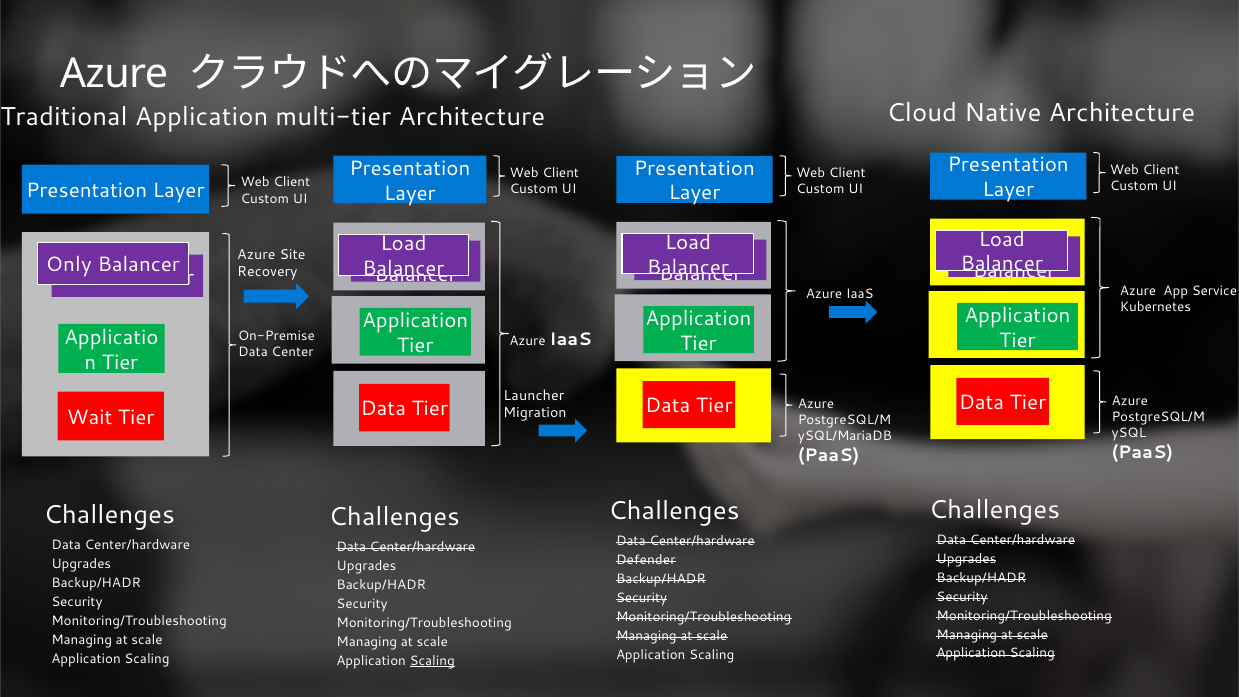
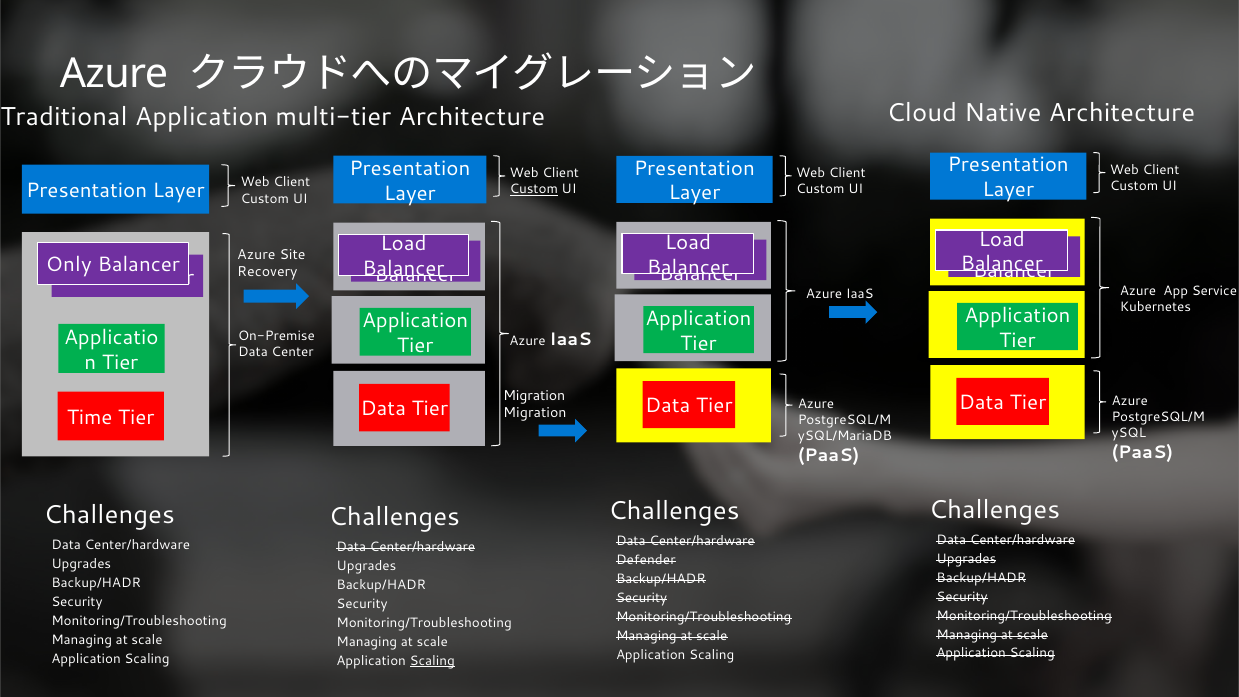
Custom at (534, 189) underline: none -> present
Launcher at (534, 396): Launcher -> Migration
Wait: Wait -> Time
